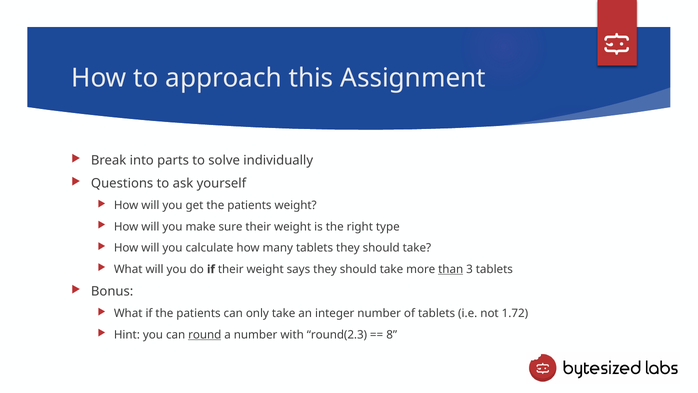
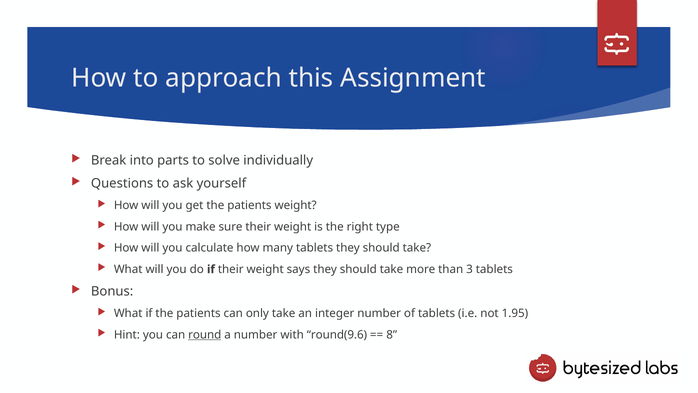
than underline: present -> none
1.72: 1.72 -> 1.95
round(2.3: round(2.3 -> round(9.6
